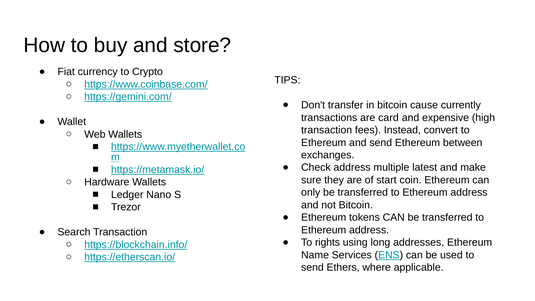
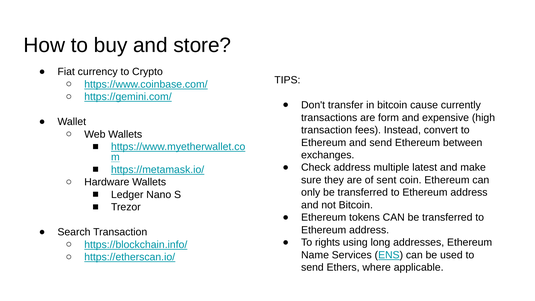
card: card -> form
start: start -> sent
